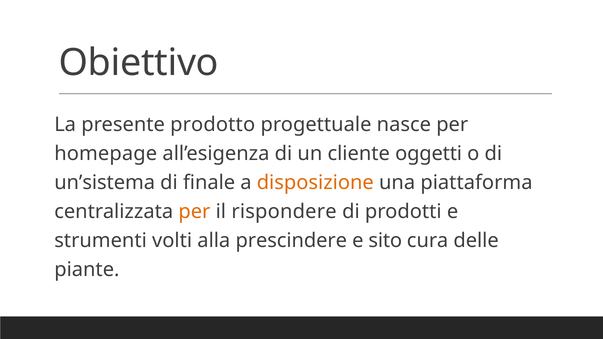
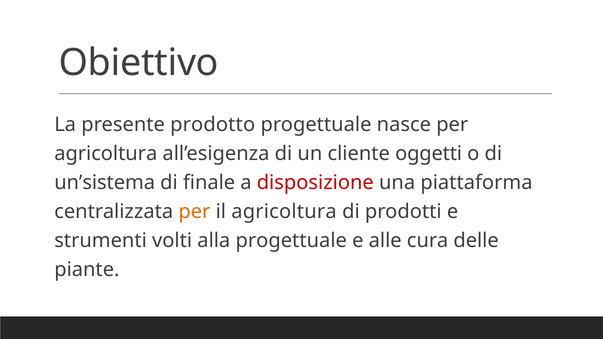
homepage at (106, 154): homepage -> agricoltura
disposizione colour: orange -> red
il rispondere: rispondere -> agricoltura
alla prescindere: prescindere -> progettuale
sito: sito -> alle
